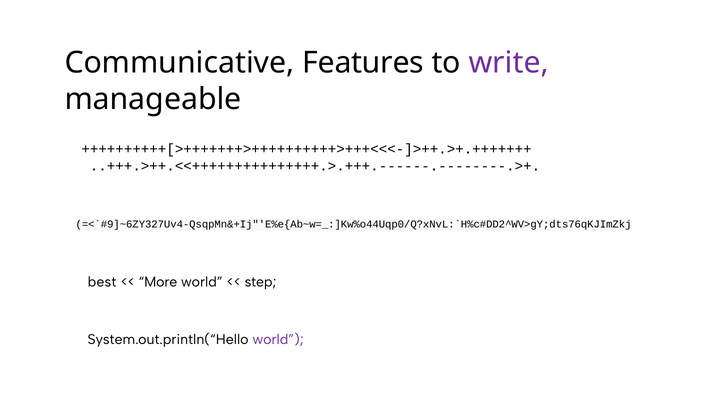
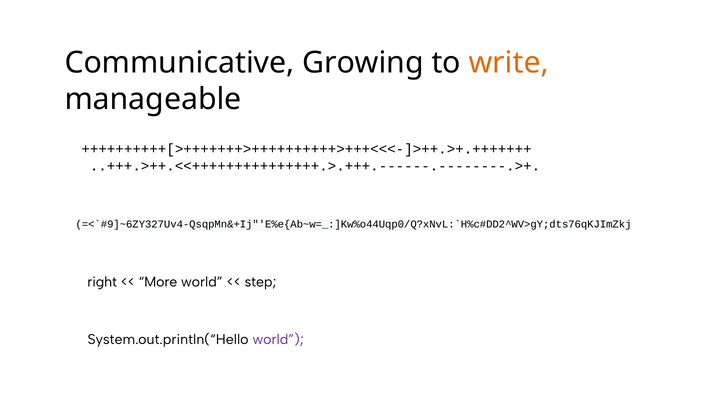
Features: Features -> Growing
write colour: purple -> orange
best: best -> right
